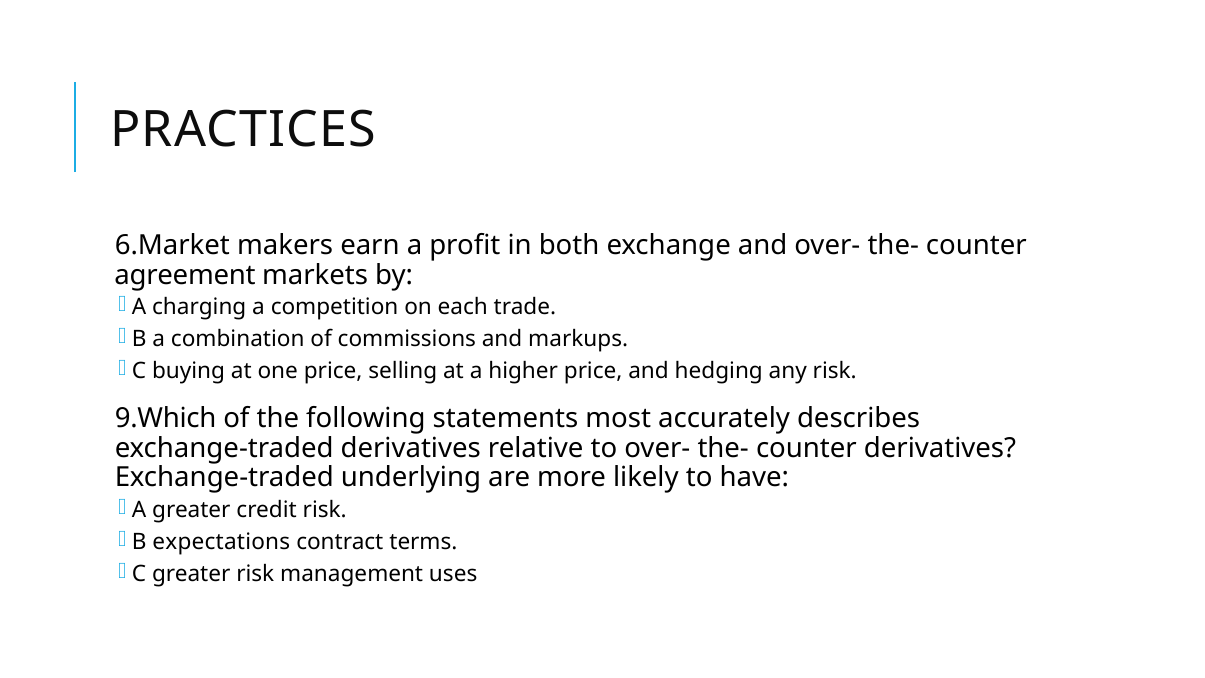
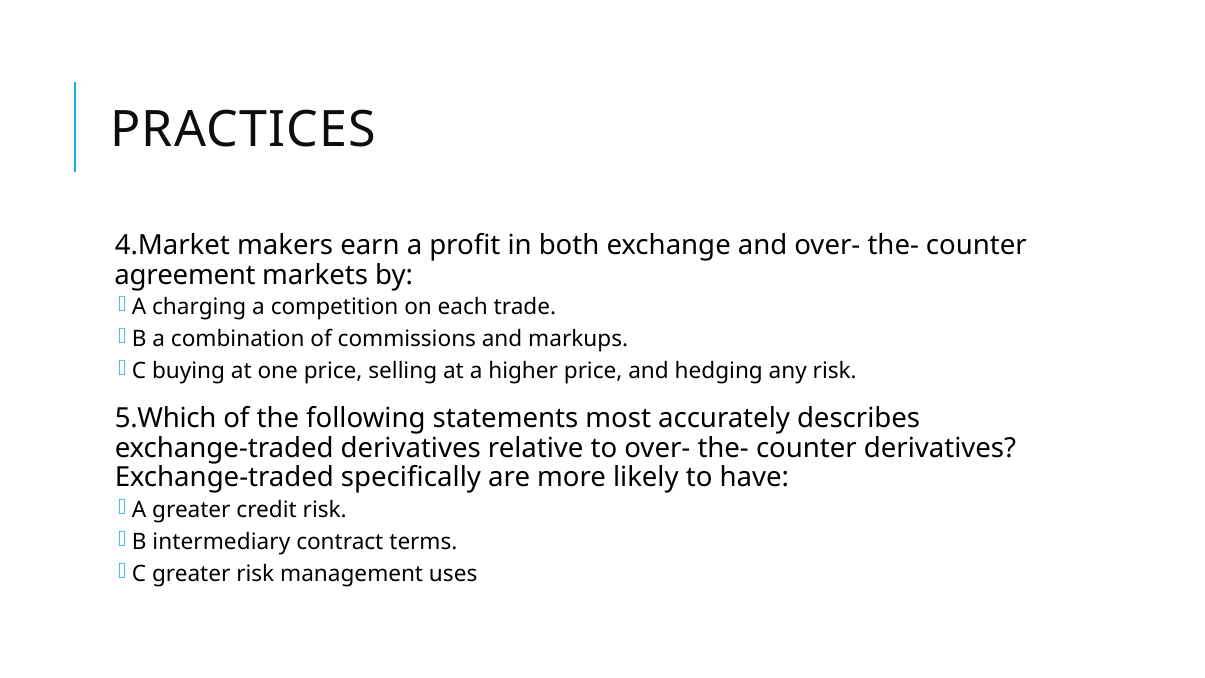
6.Market: 6.Market -> 4.Market
9.Which: 9.Which -> 5.Which
underlying: underlying -> specifically
expectations: expectations -> intermediary
